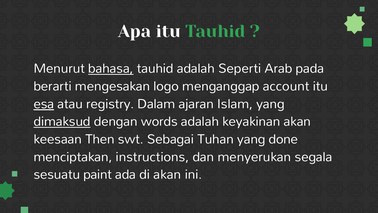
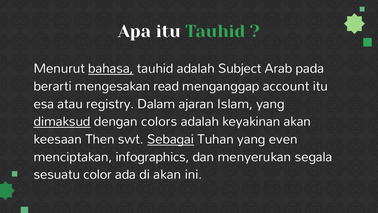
Seperti: Seperti -> Subject
logo: logo -> read
esa underline: present -> none
words: words -> colors
Sebagai underline: none -> present
done: done -> even
instructions: instructions -> infographics
paint: paint -> color
